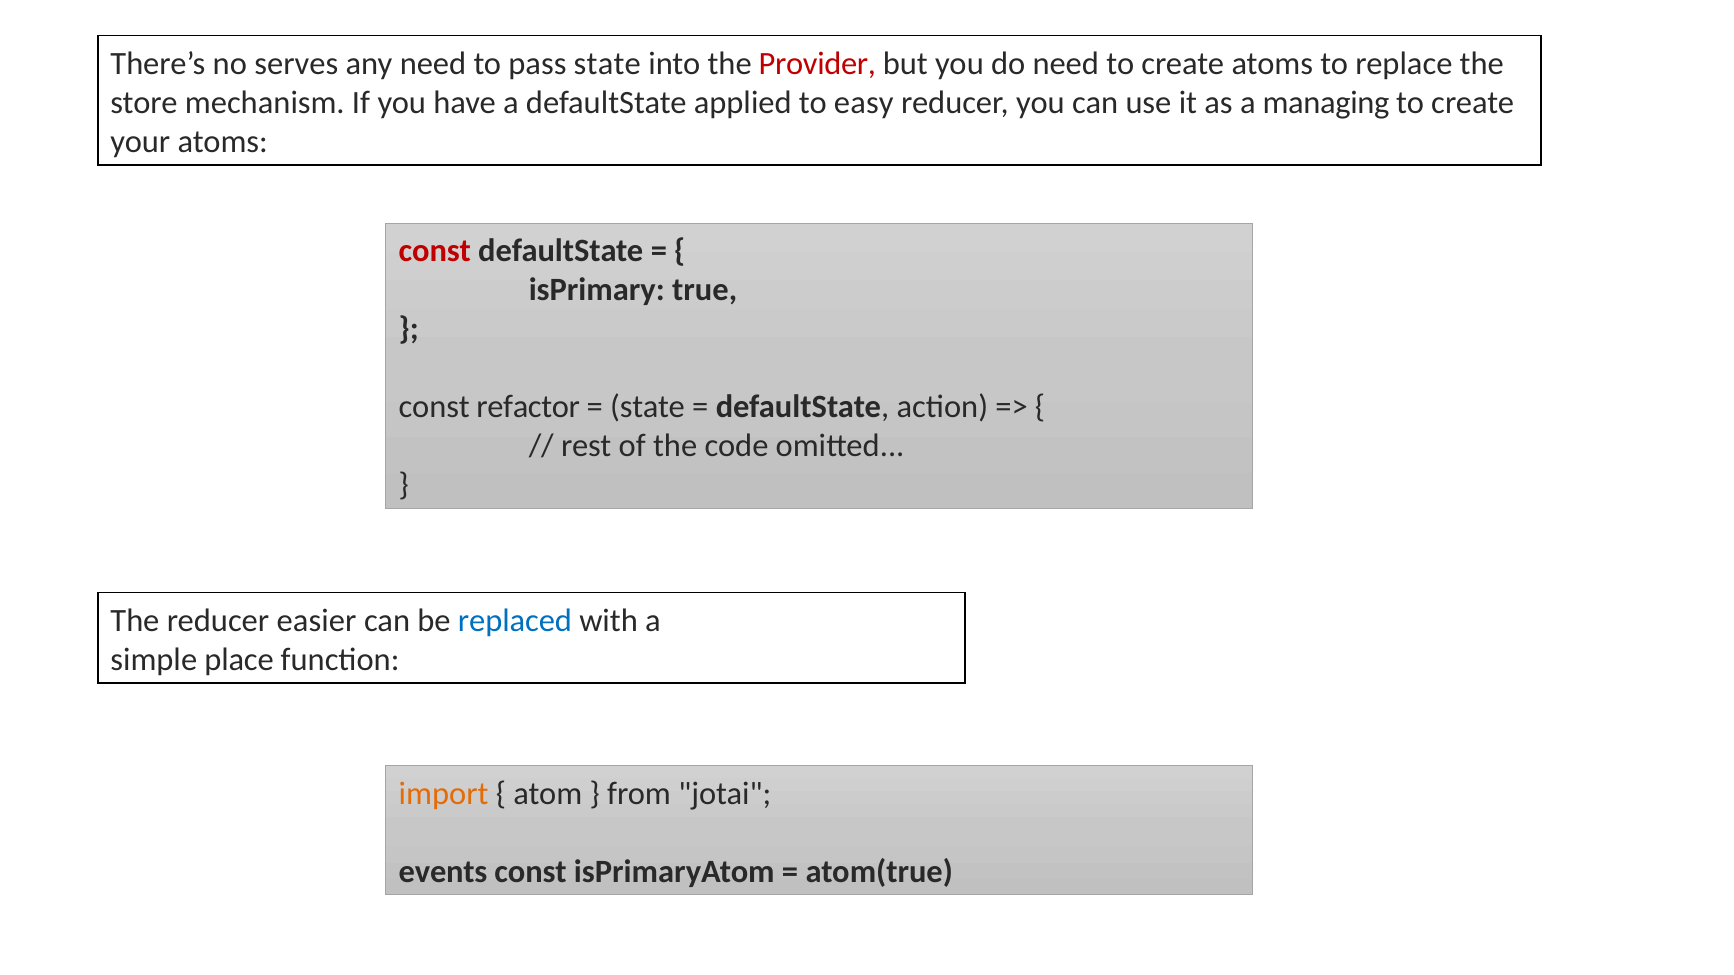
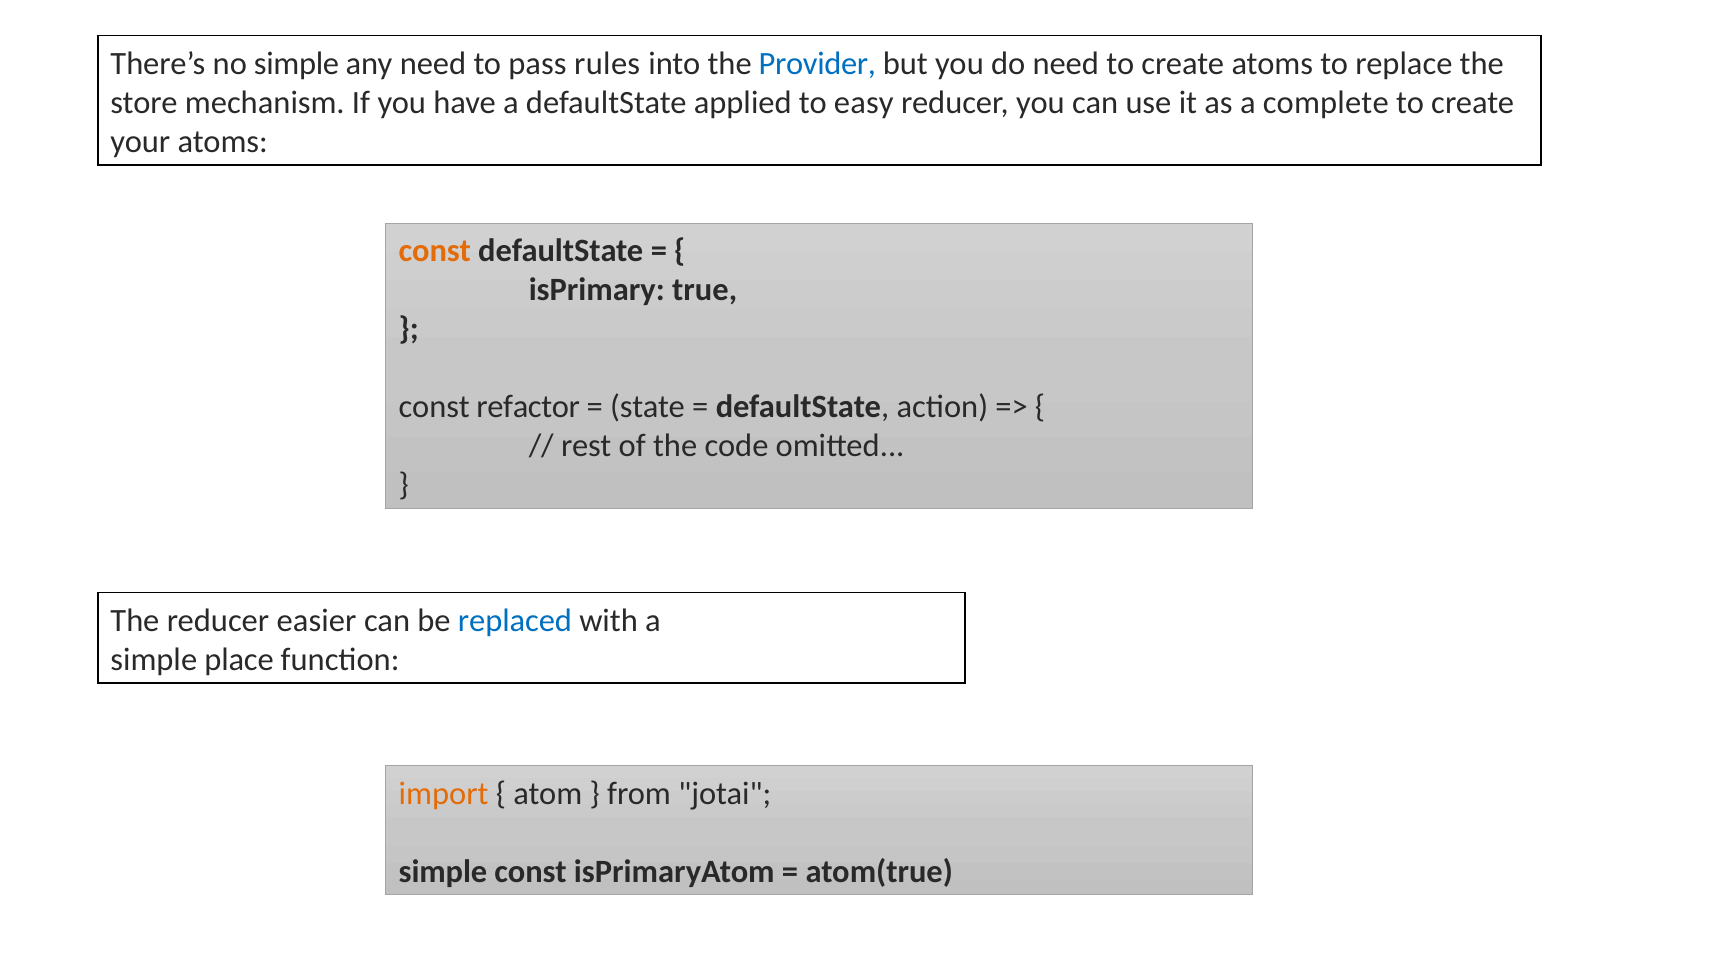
no serves: serves -> simple
pass state: state -> rules
Provider colour: red -> blue
managing: managing -> complete
const at (435, 251) colour: red -> orange
events at (443, 872): events -> simple
